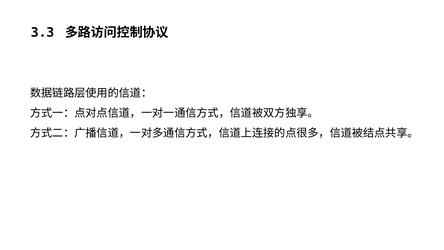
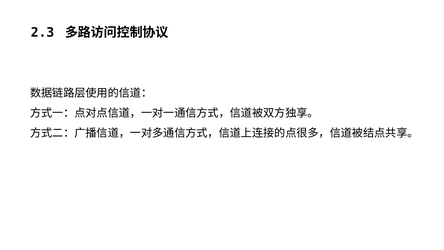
3.3: 3.3 -> 2.3
